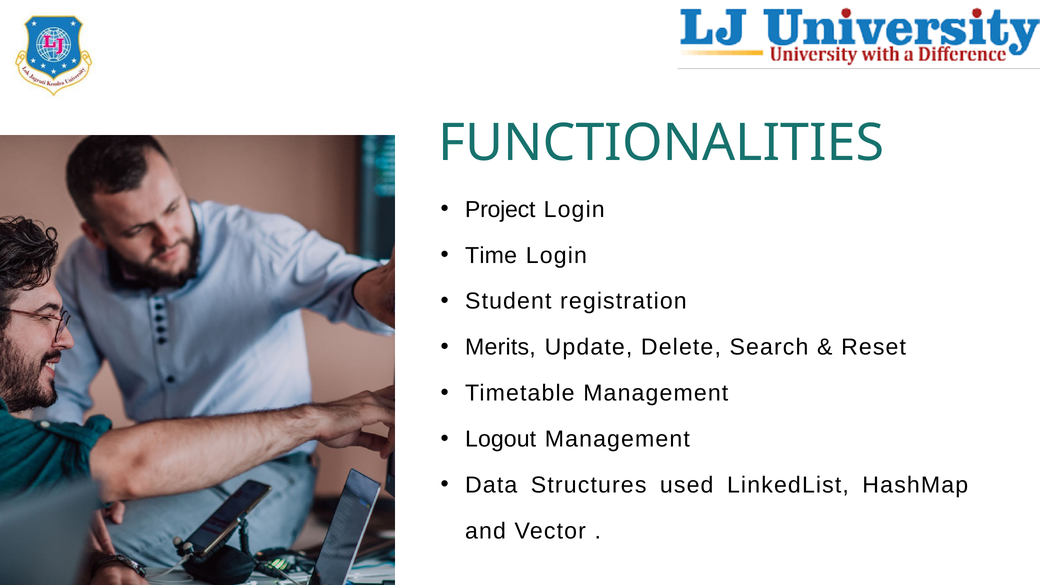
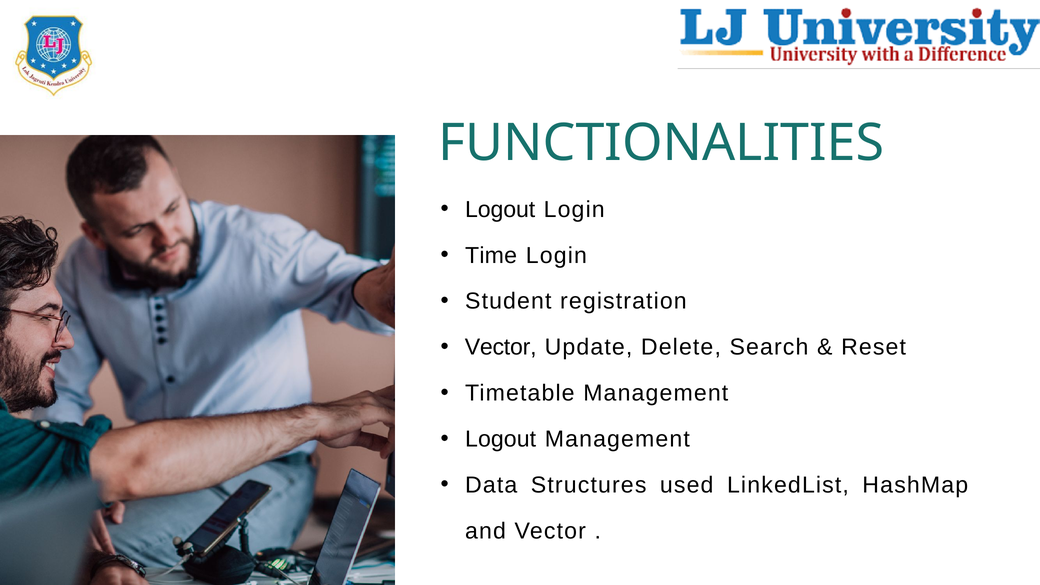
Project at (500, 210): Project -> Logout
Merits at (500, 347): Merits -> Vector
